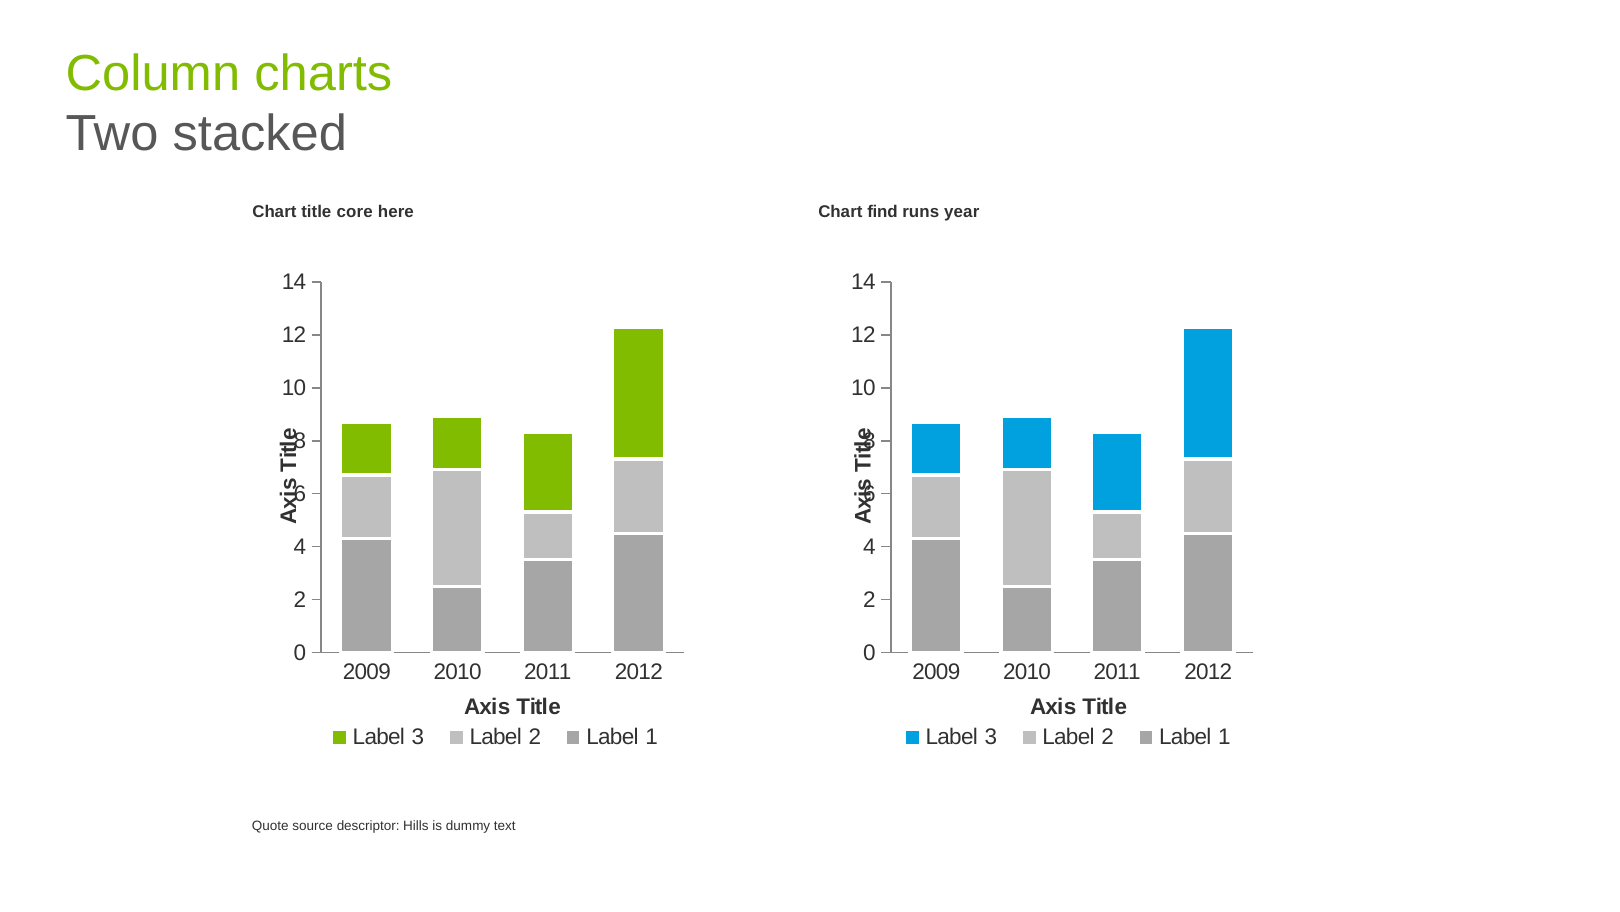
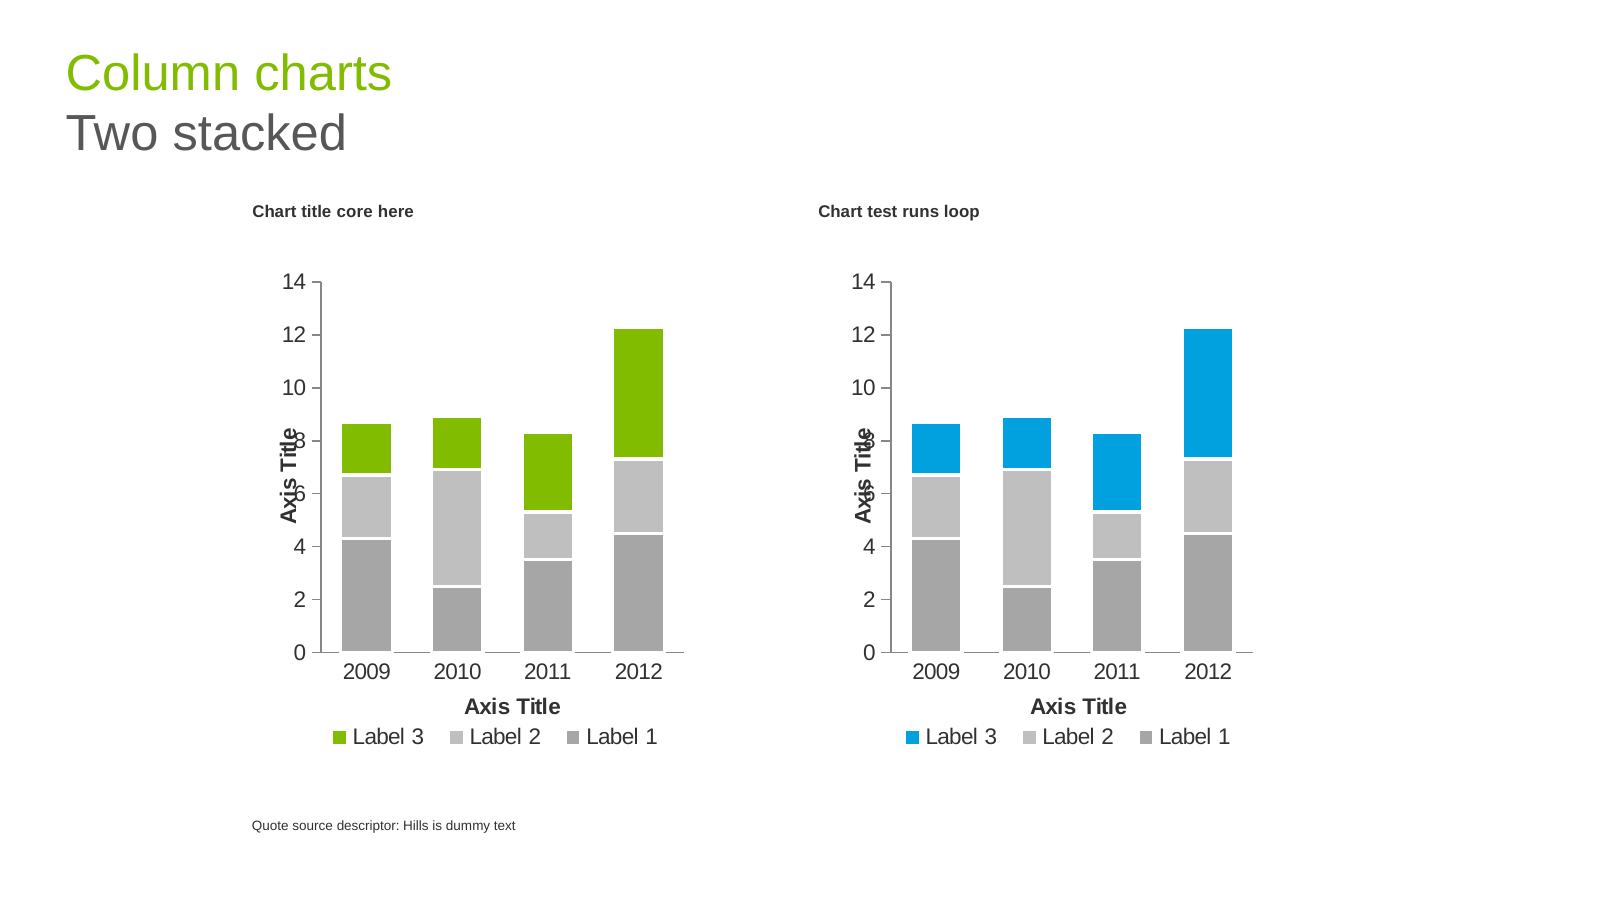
find: find -> test
year: year -> loop
